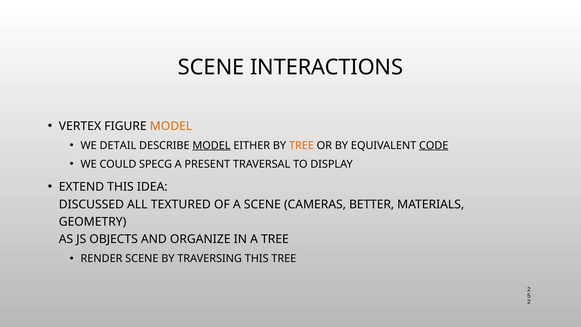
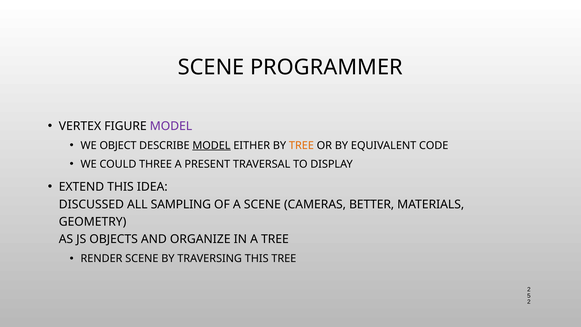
INTERACTIONS: INTERACTIONS -> PROGRAMMER
MODEL at (171, 126) colour: orange -> purple
DETAIL: DETAIL -> OBJECT
CODE underline: present -> none
SPECG: SPECG -> THREE
TEXTURED: TEXTURED -> SAMPLING
